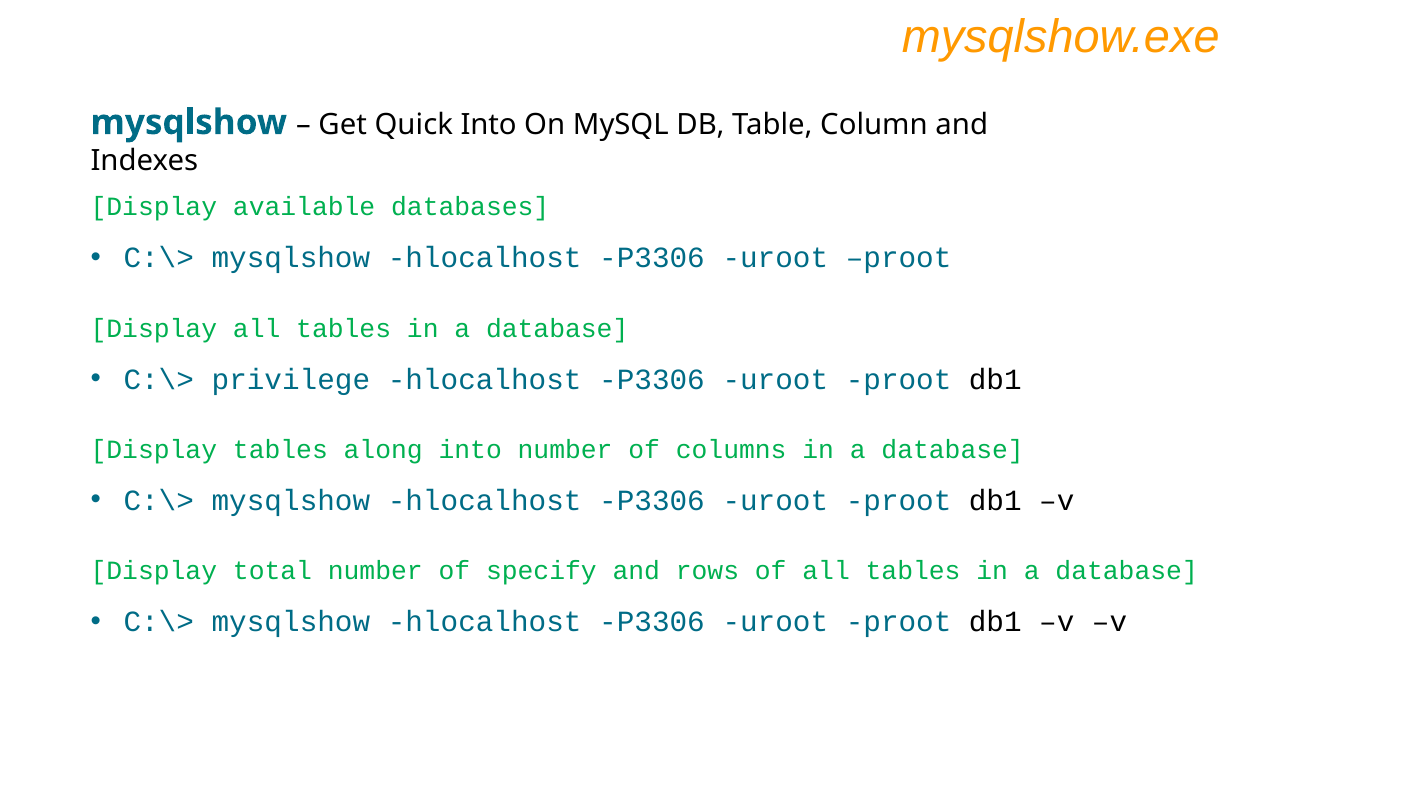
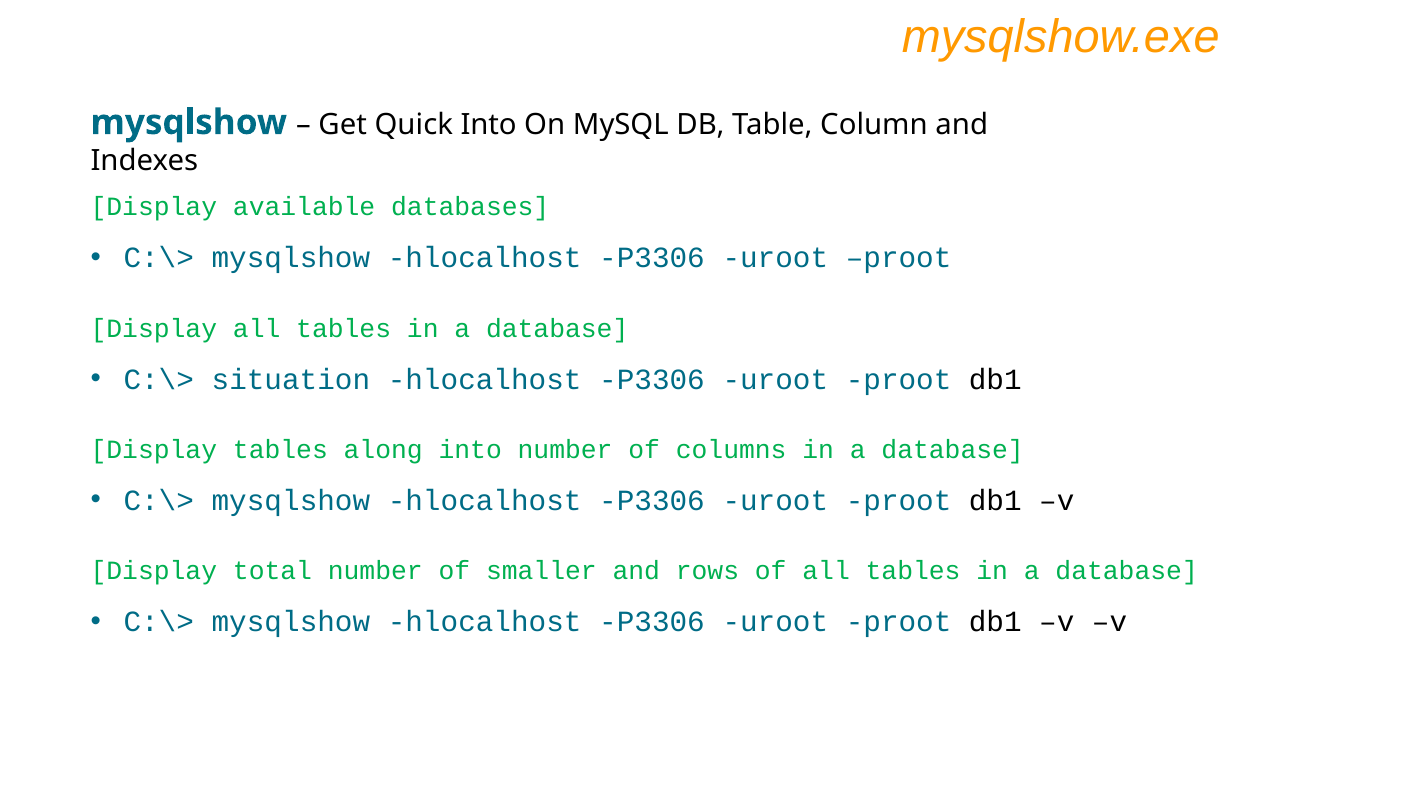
privilege: privilege -> situation
specify: specify -> smaller
